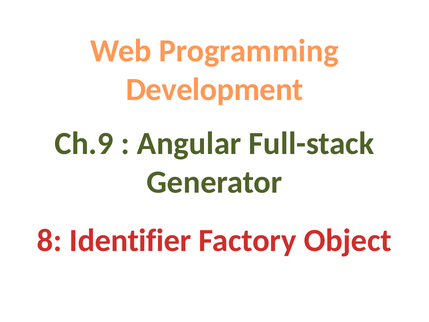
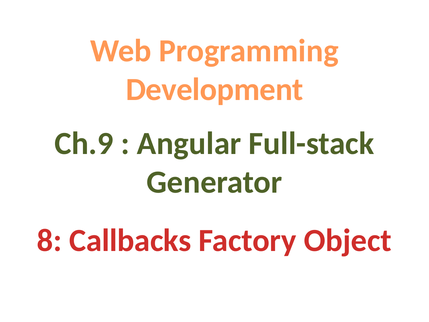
Identifier: Identifier -> Callbacks
